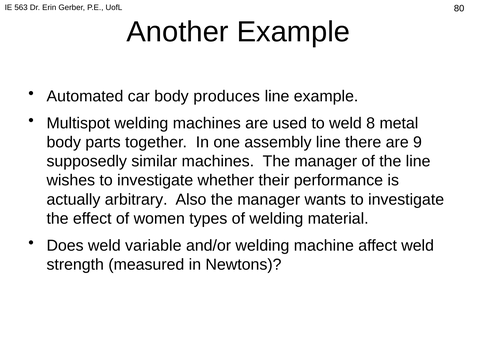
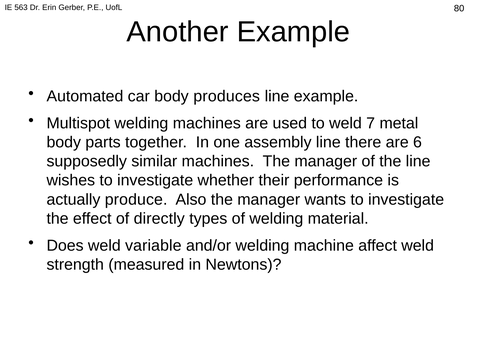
8: 8 -> 7
9: 9 -> 6
arbitrary: arbitrary -> produce
women: women -> directly
